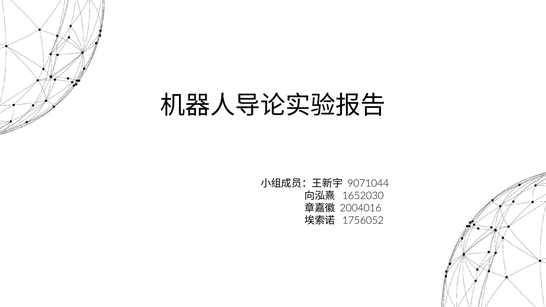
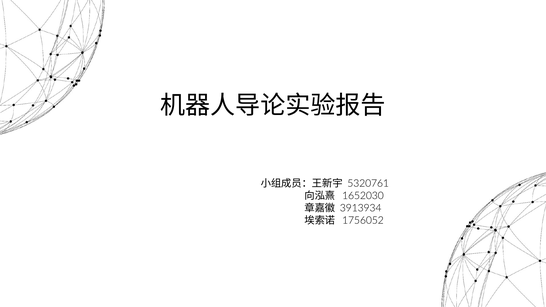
9071044: 9071044 -> 5320761
2004016: 2004016 -> 3913934
